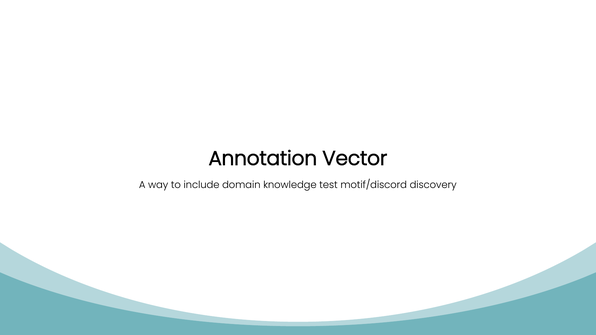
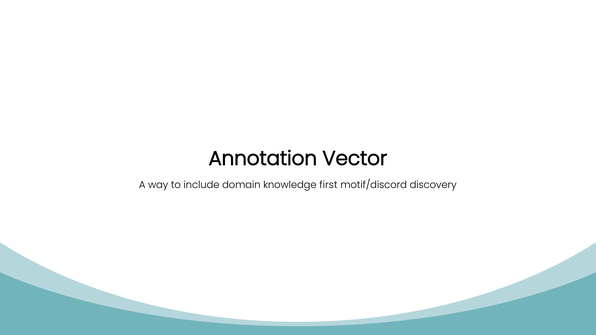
test: test -> first
